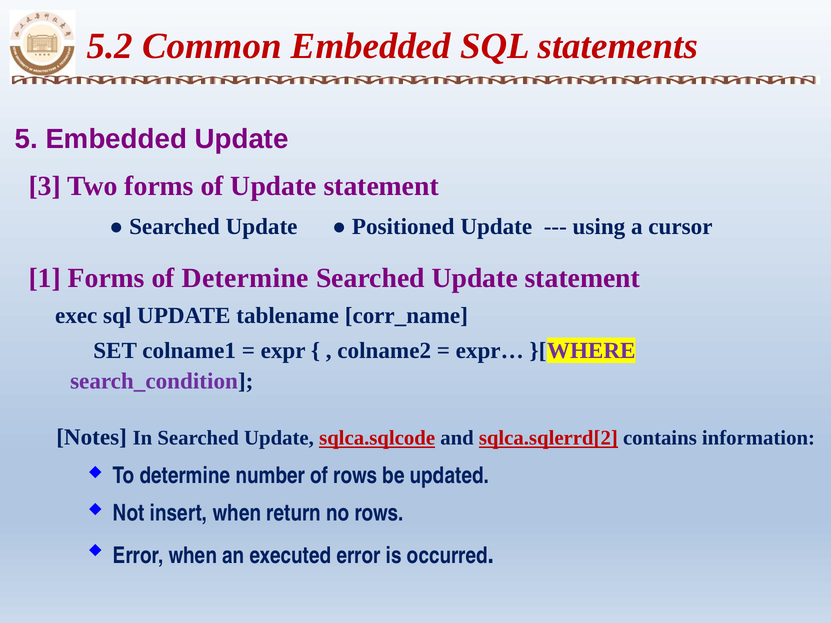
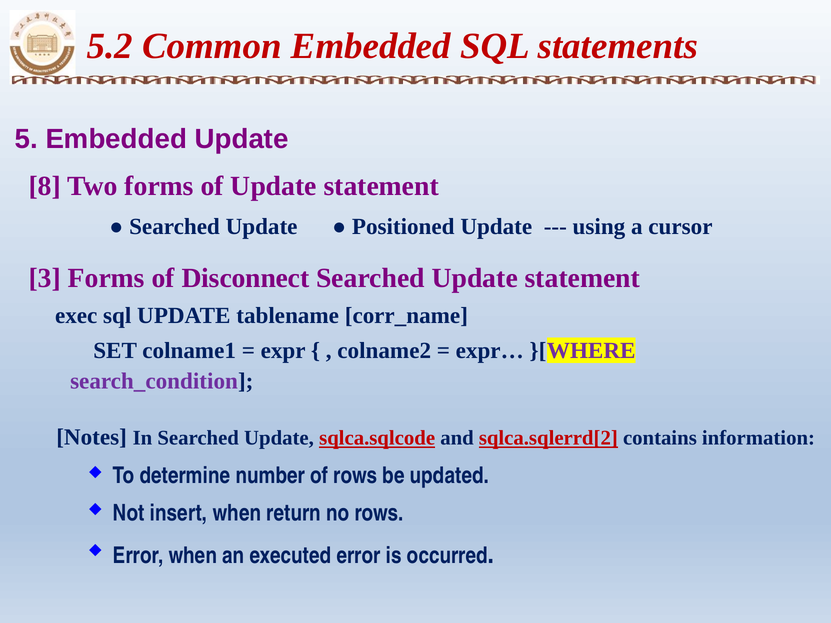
3: 3 -> 8
1: 1 -> 3
of Determine: Determine -> Disconnect
